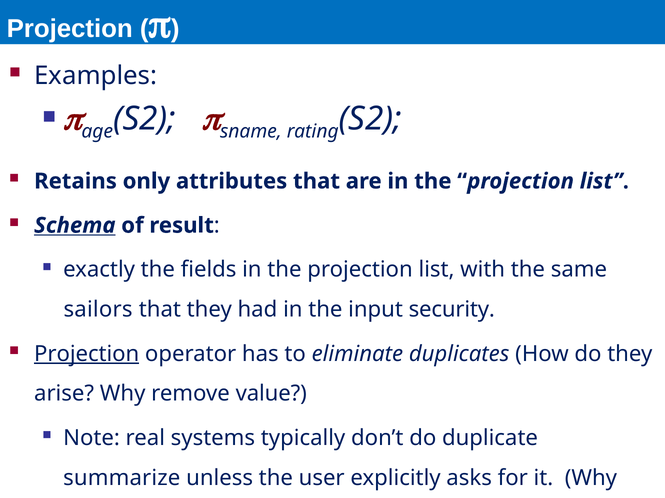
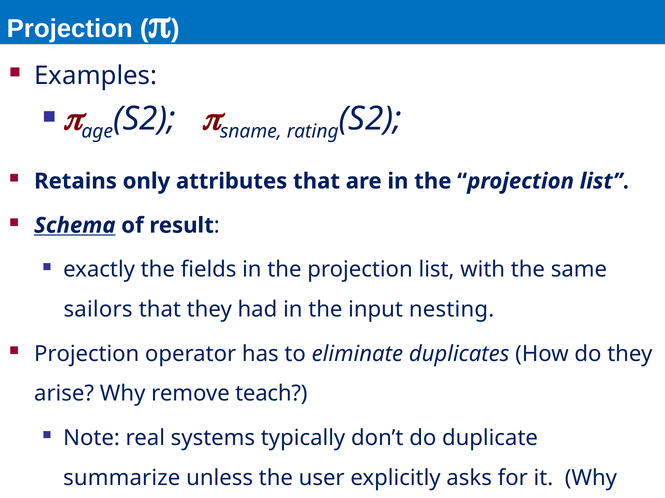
security: security -> nesting
Projection at (87, 354) underline: present -> none
value: value -> teach
